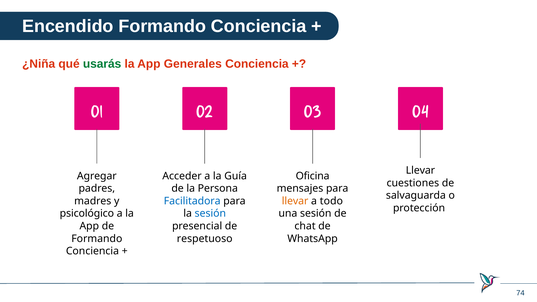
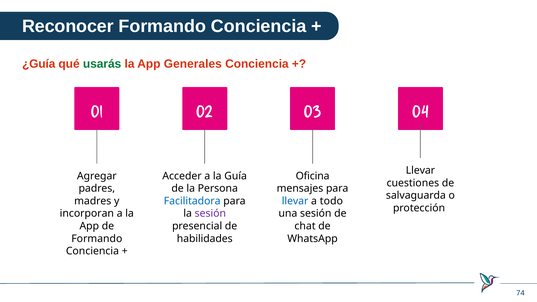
Encendido: Encendido -> Reconocer
¿Niña: ¿Niña -> ¿Guía
llevar at (295, 201) colour: orange -> blue
psicológico: psicológico -> incorporan
sesión at (210, 214) colour: blue -> purple
respetuoso: respetuoso -> habilidades
